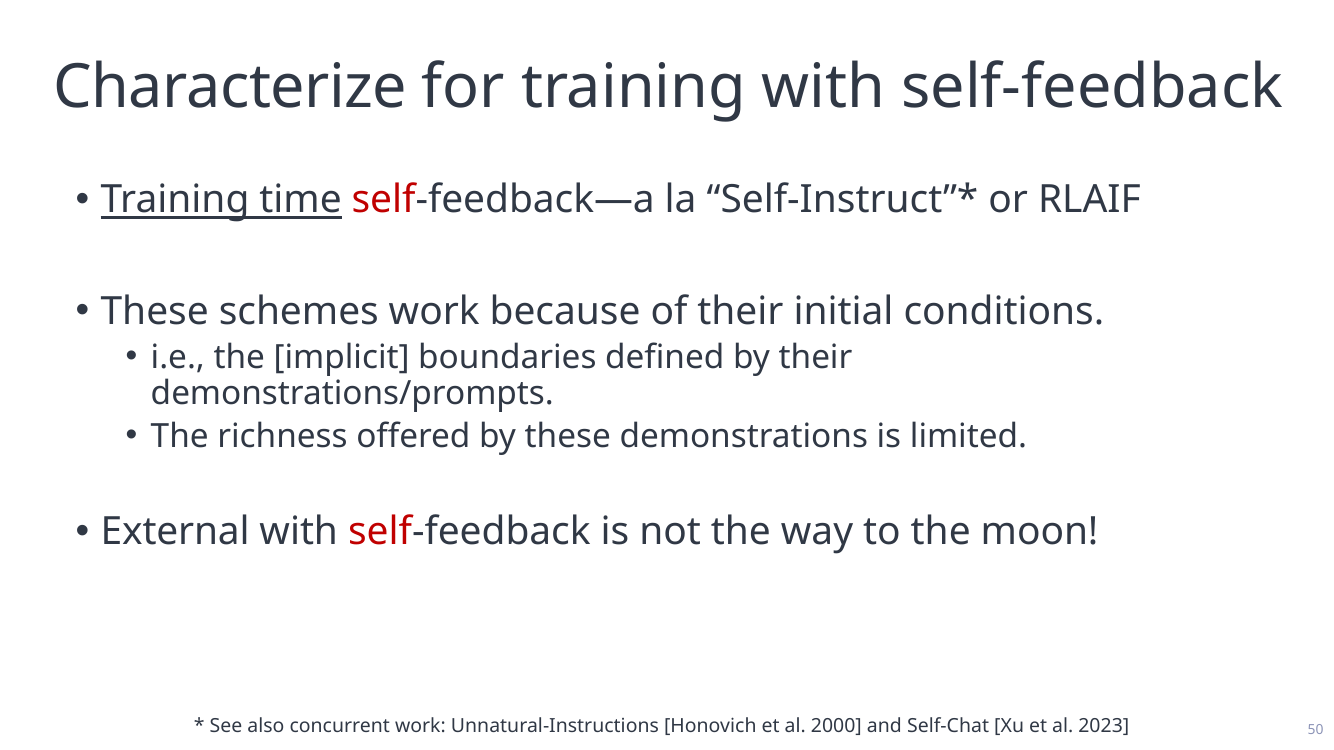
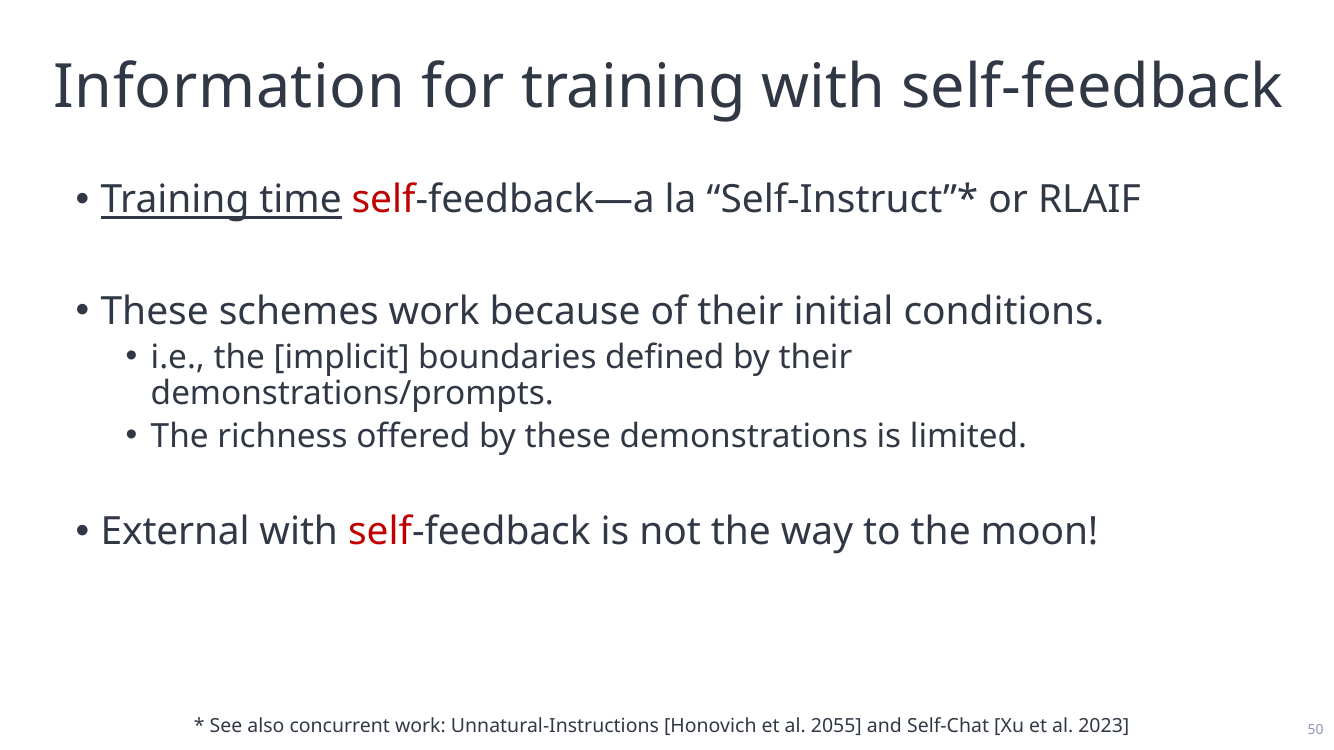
Characterize: Characterize -> Information
2000: 2000 -> 2055
